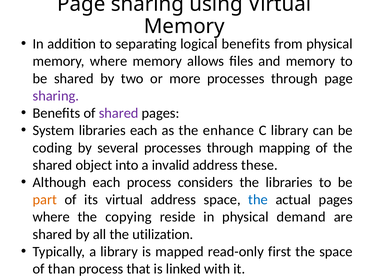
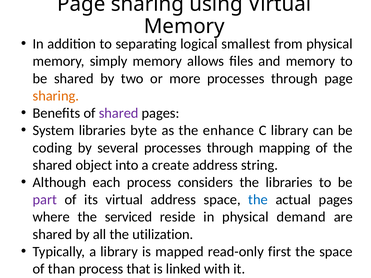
logical benefits: benefits -> smallest
memory where: where -> simply
sharing at (56, 96) colour: purple -> orange
libraries each: each -> byte
invalid: invalid -> create
these: these -> string
part colour: orange -> purple
copying: copying -> serviced
